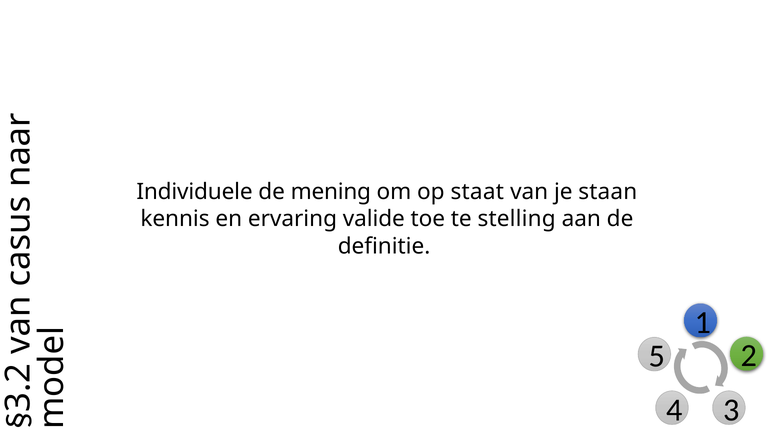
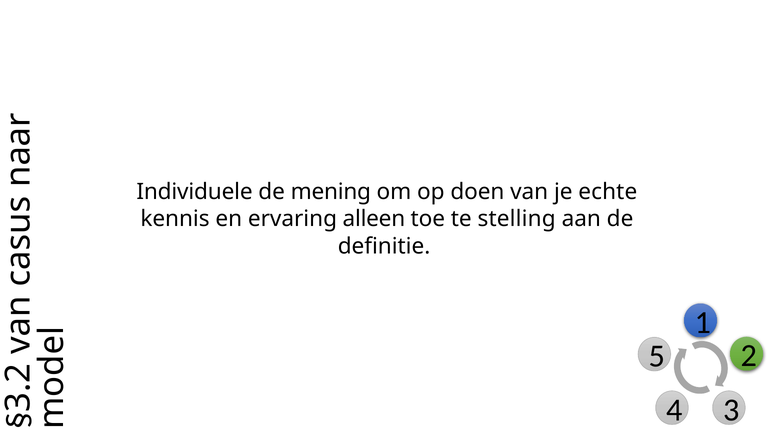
staat: staat -> doen
staan: staan -> echte
valide: valide -> alleen
